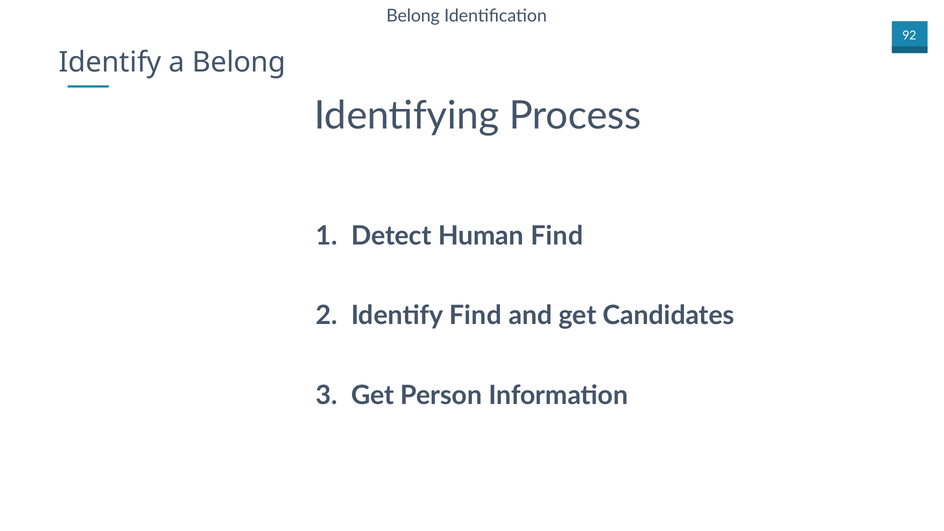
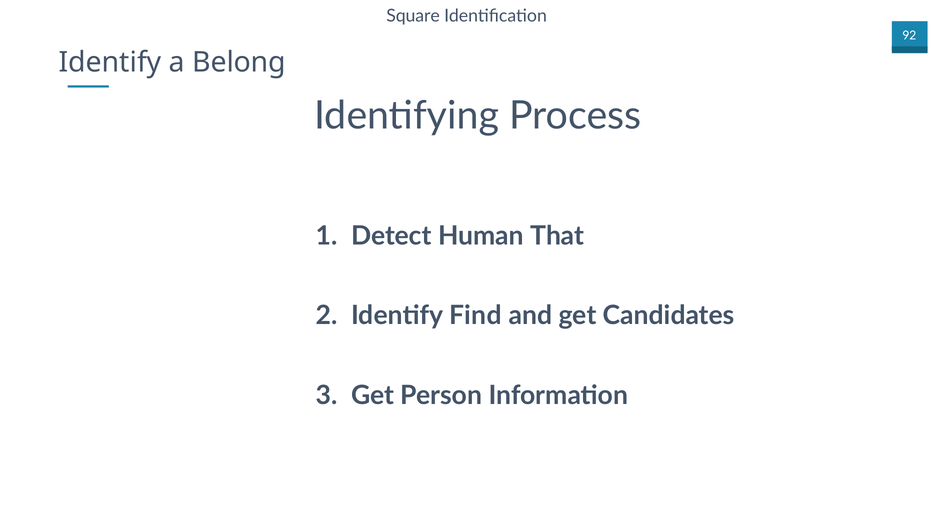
Belong at (413, 16): Belong -> Square
Human Find: Find -> That
